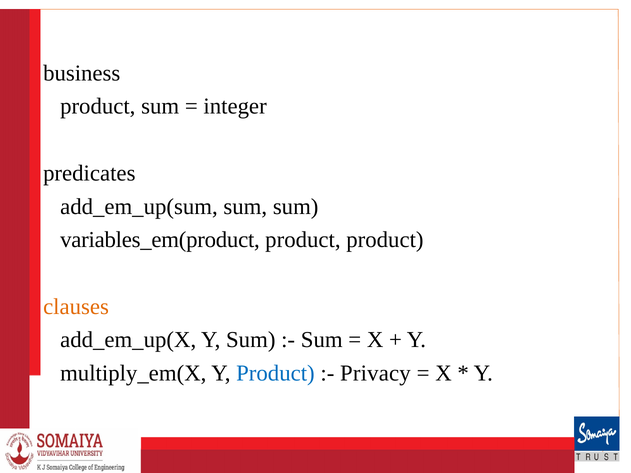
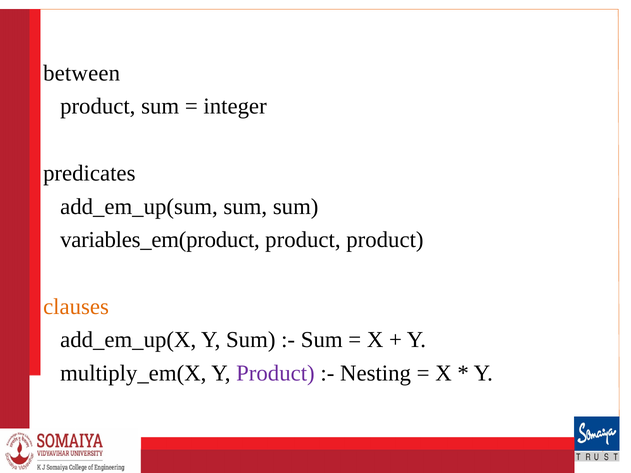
business: business -> between
Product at (275, 373) colour: blue -> purple
Privacy: Privacy -> Nesting
